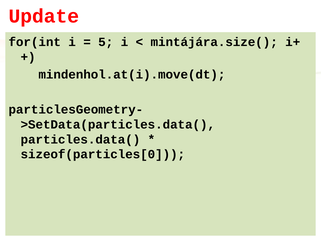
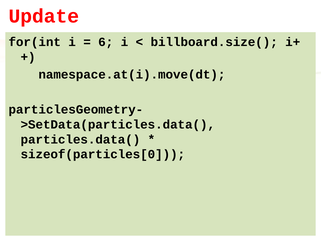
5: 5 -> 6
mintájára.size(: mintájára.size( -> billboard.size(
mindenhol.at(i).move(dt: mindenhol.at(i).move(dt -> namespace.at(i).move(dt
